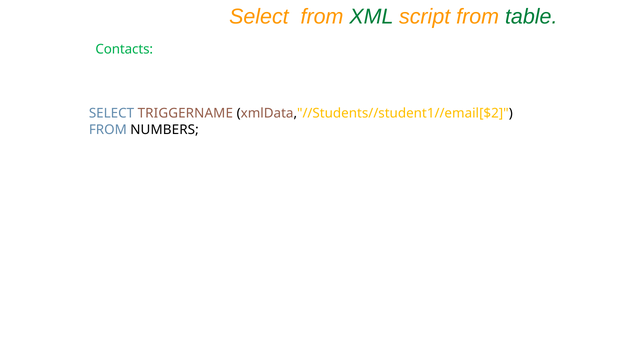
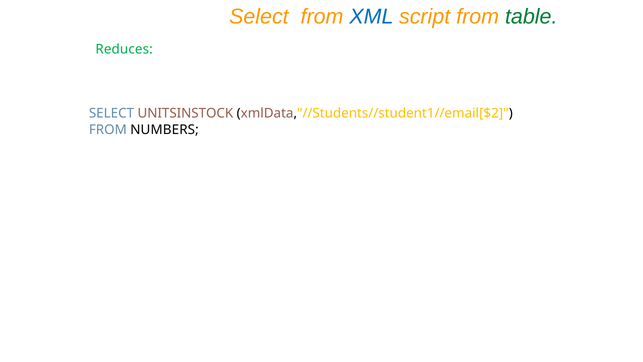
XML colour: green -> blue
Contacts: Contacts -> Reduces
TRIGGERNAME: TRIGGERNAME -> UNITSINSTOCK
